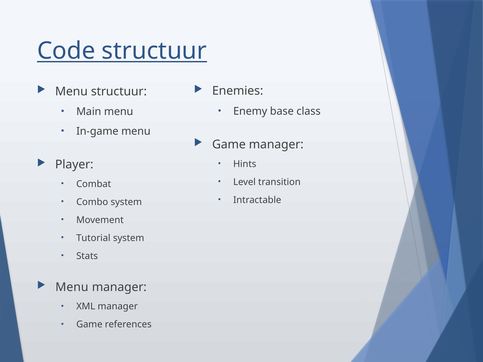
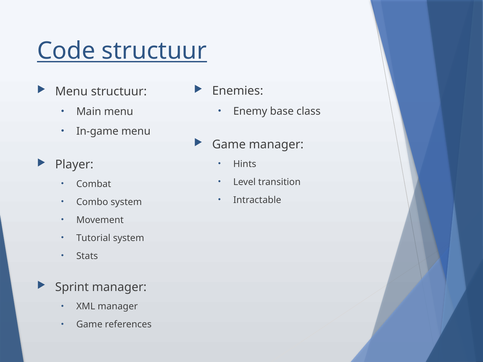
Menu at (72, 287): Menu -> Sprint
